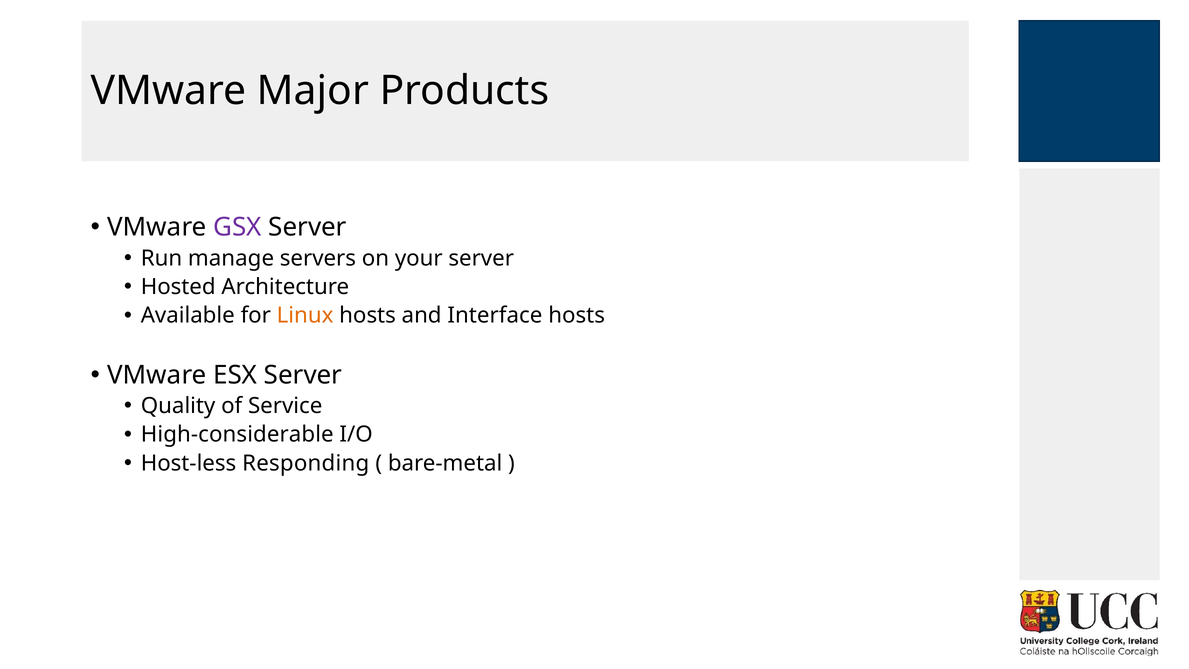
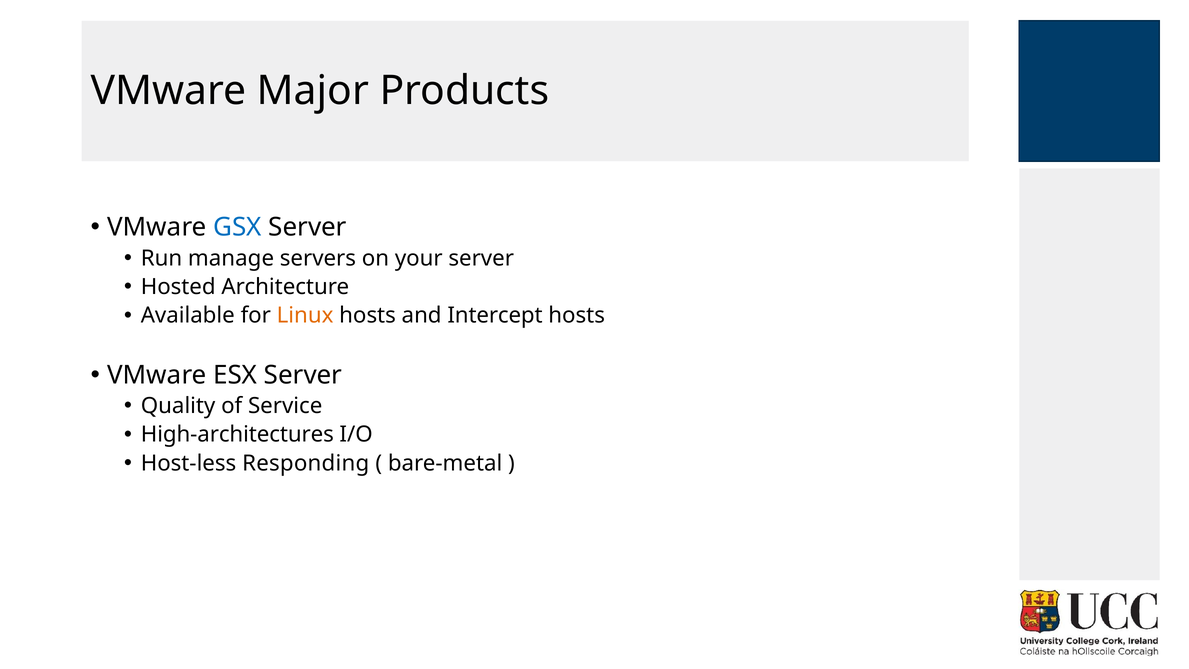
GSX colour: purple -> blue
Interface: Interface -> Intercept
High-considerable: High-considerable -> High-architectures
